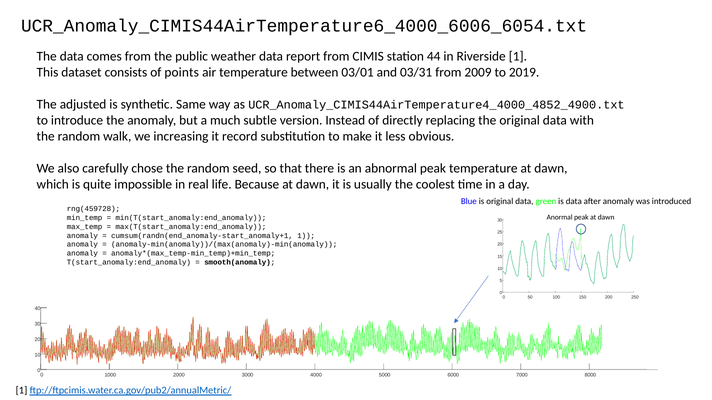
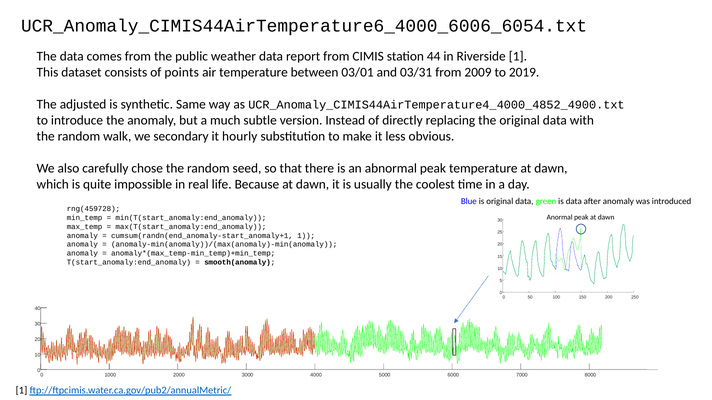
increasing: increasing -> secondary
record: record -> hourly
